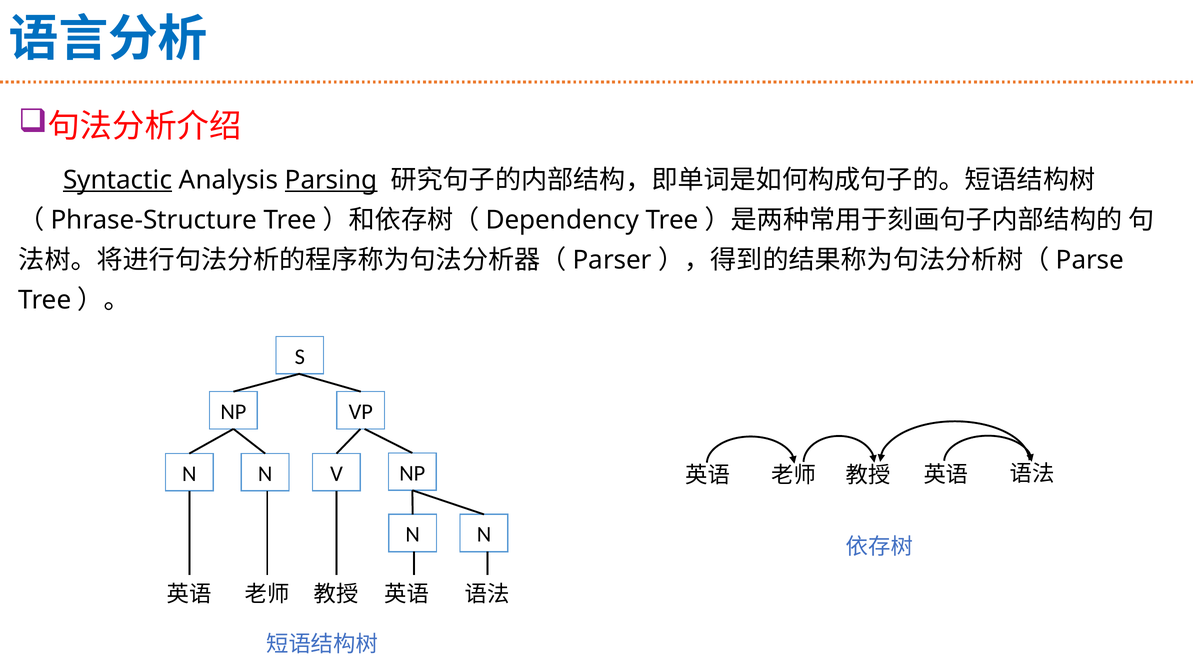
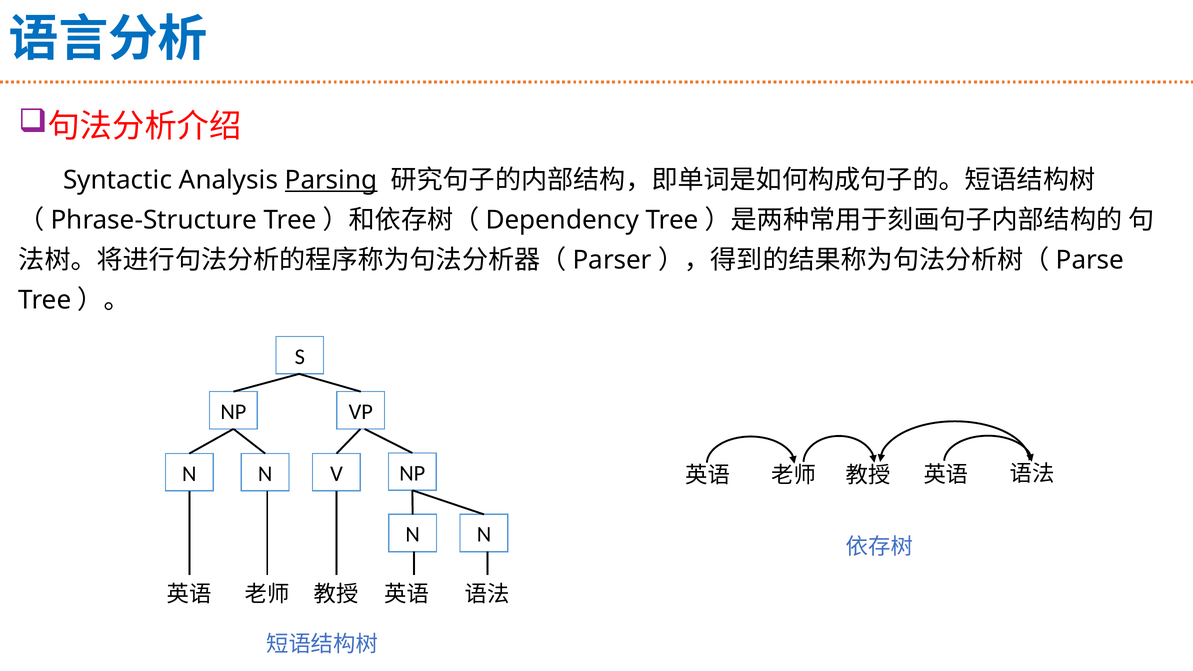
Syntactic underline: present -> none
